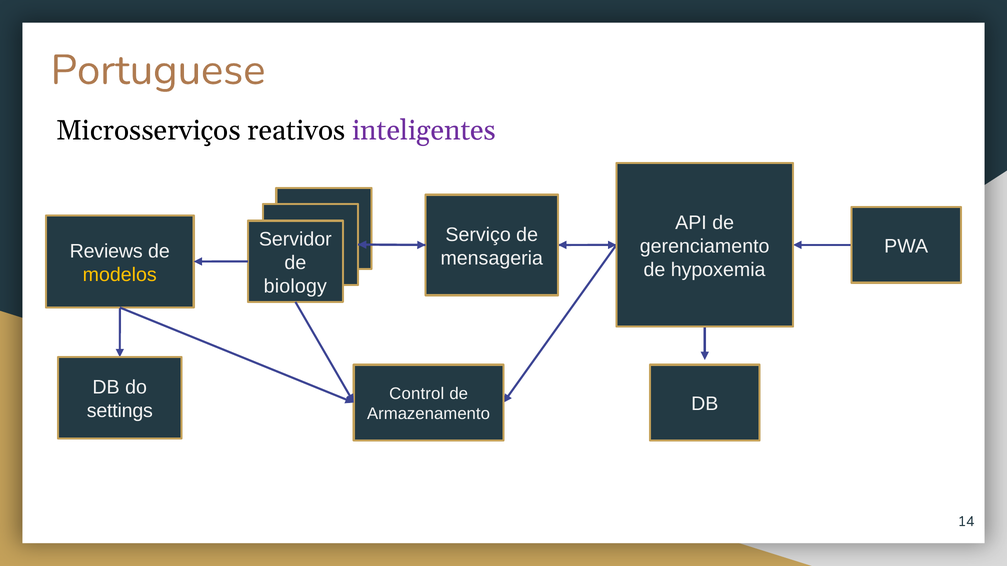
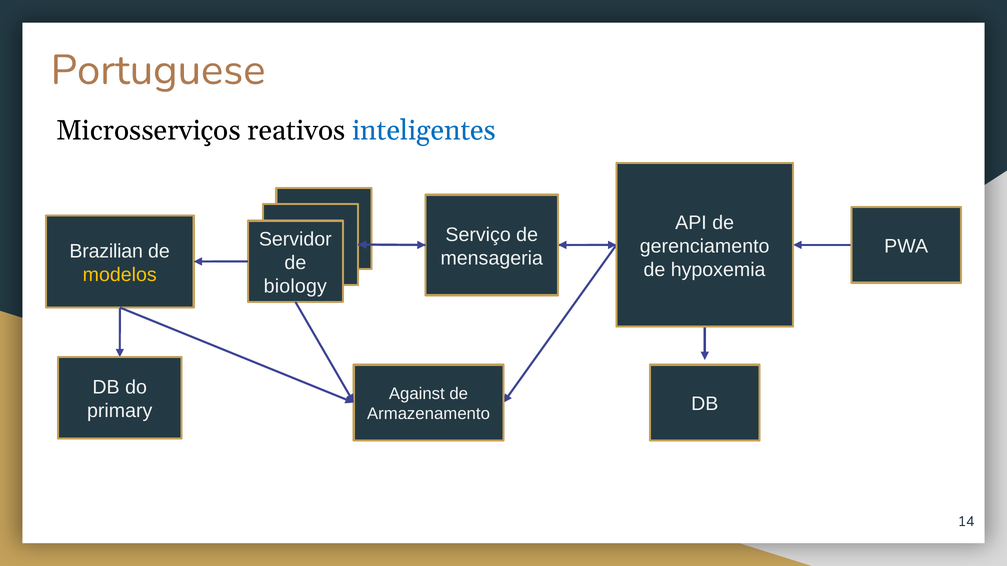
inteligentes colour: purple -> blue
Reviews: Reviews -> Brazilian
Control: Control -> Against
settings: settings -> primary
